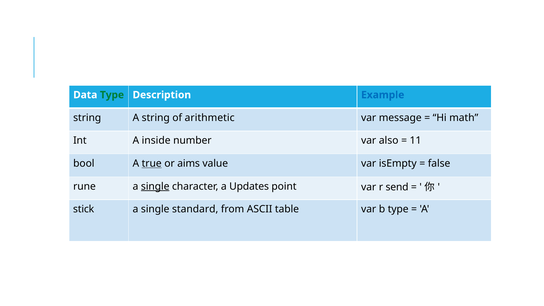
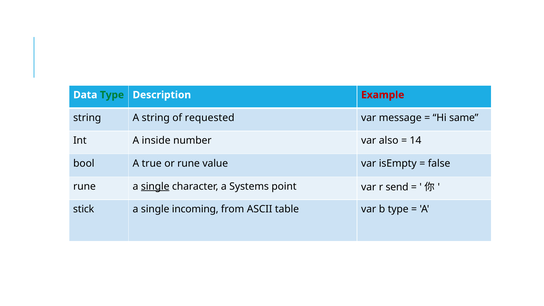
Example colour: blue -> red
arithmetic: arithmetic -> requested
math: math -> same
11: 11 -> 14
true underline: present -> none
or aims: aims -> rune
Updates: Updates -> Systems
standard: standard -> incoming
